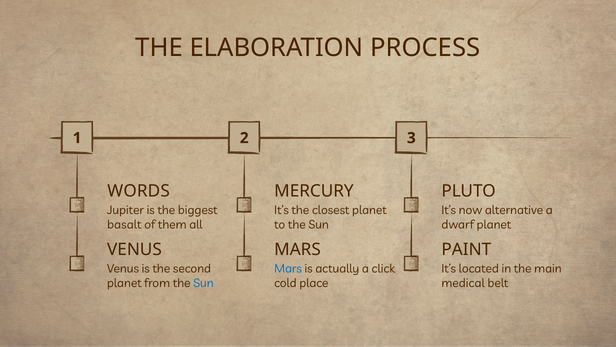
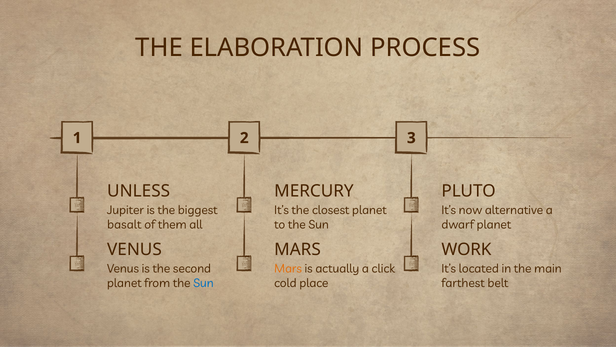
WORDS: WORDS -> UNLESS
PAINT: PAINT -> WORK
Mars at (288, 269) colour: blue -> orange
medical: medical -> farthest
